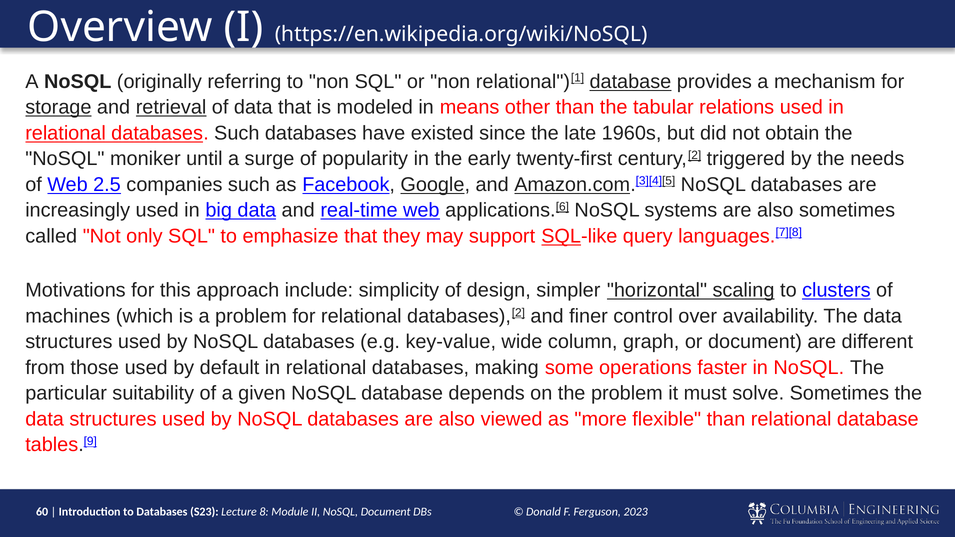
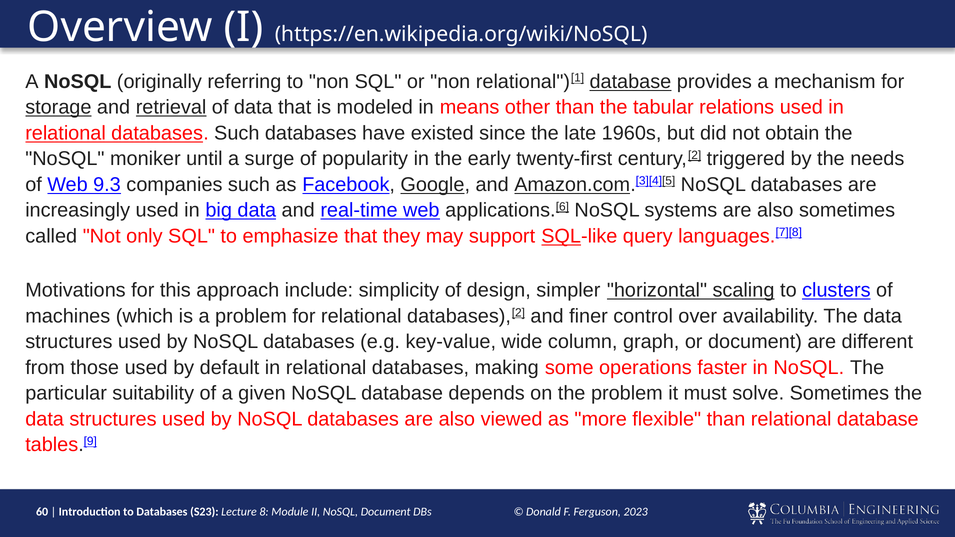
2.5: 2.5 -> 9.3
